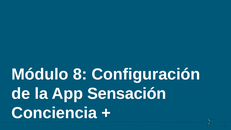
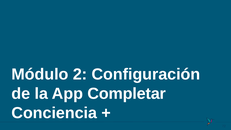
8: 8 -> 2
Sensación: Sensación -> Completar
